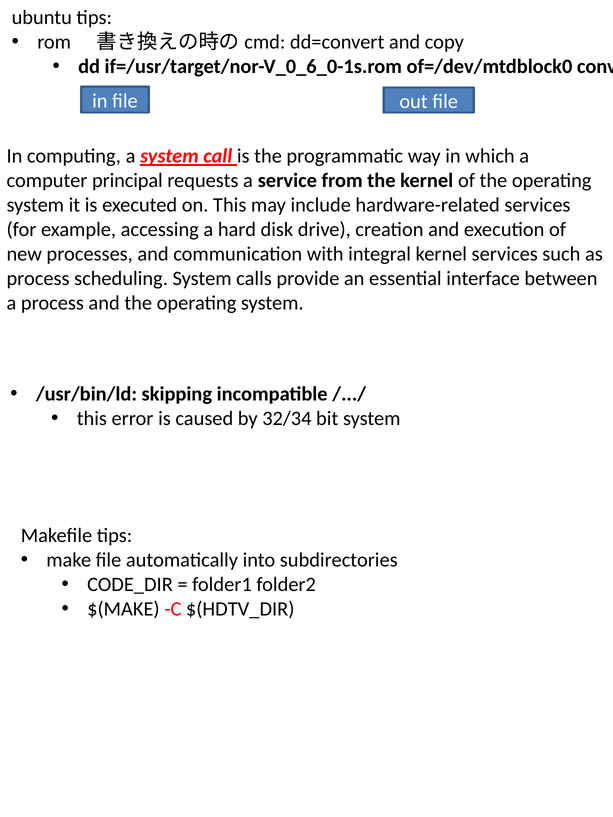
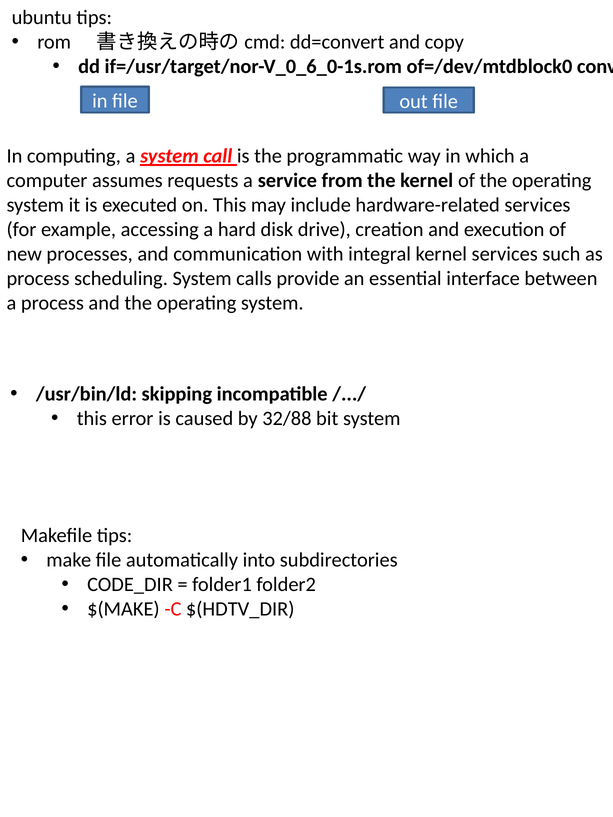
principal: principal -> assumes
32/34: 32/34 -> 32/88
